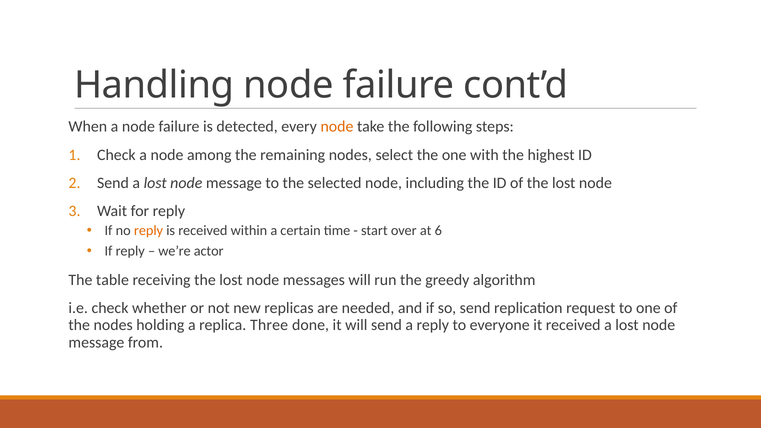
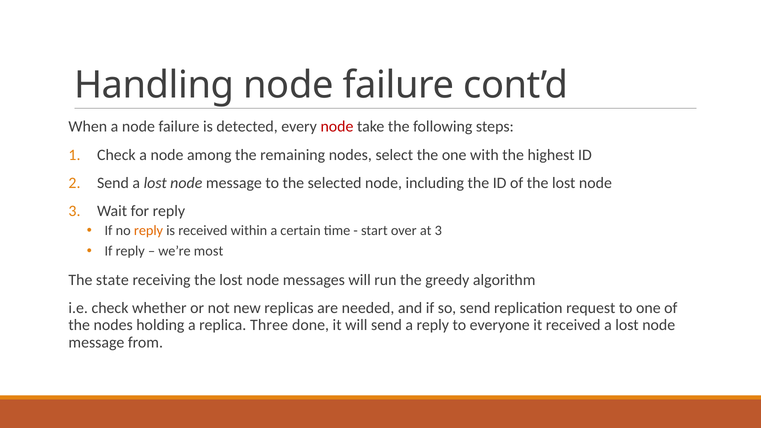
node at (337, 127) colour: orange -> red
at 6: 6 -> 3
actor: actor -> most
table: table -> state
